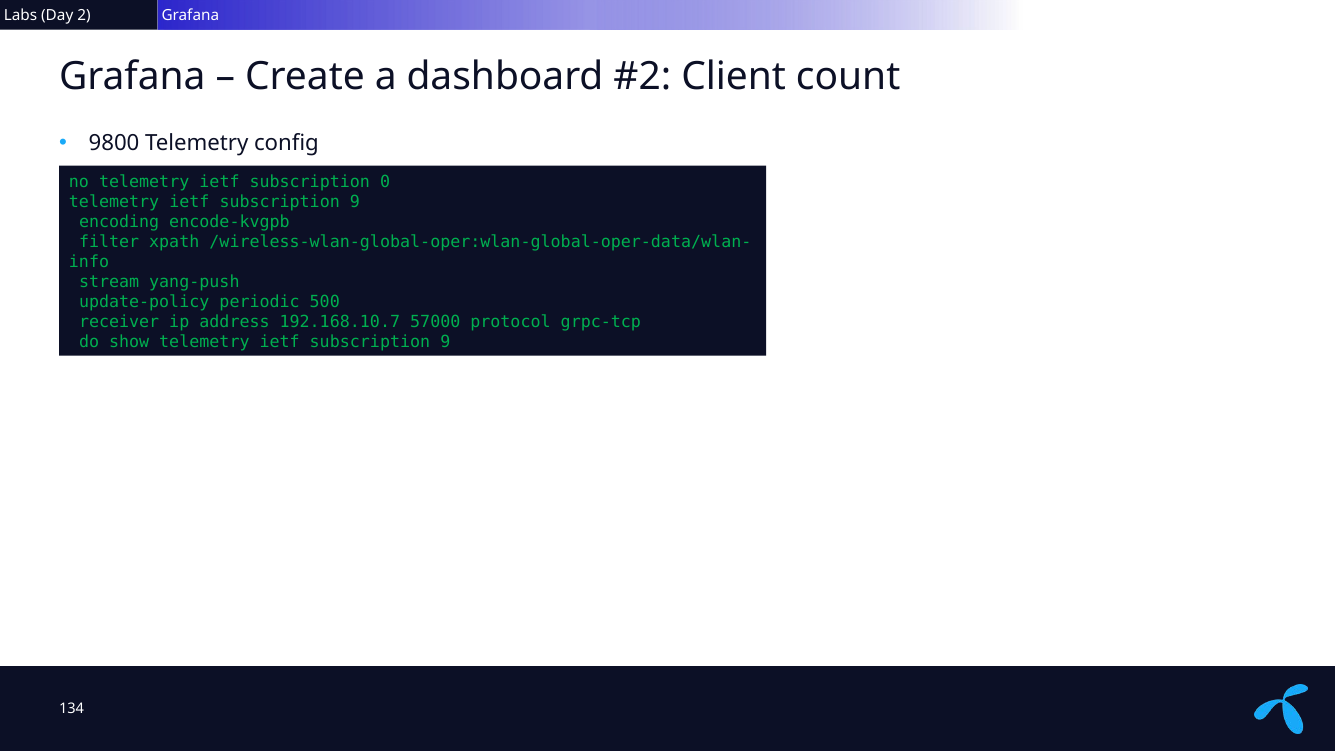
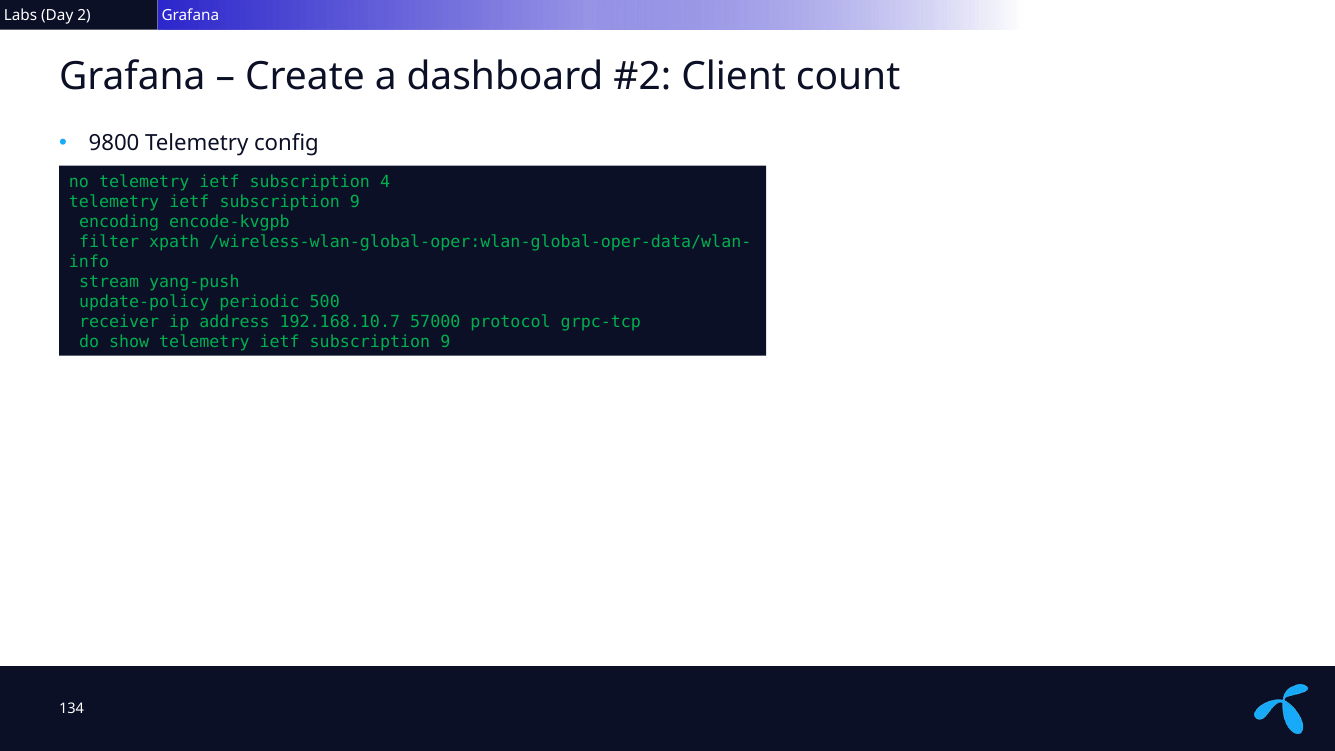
0: 0 -> 4
